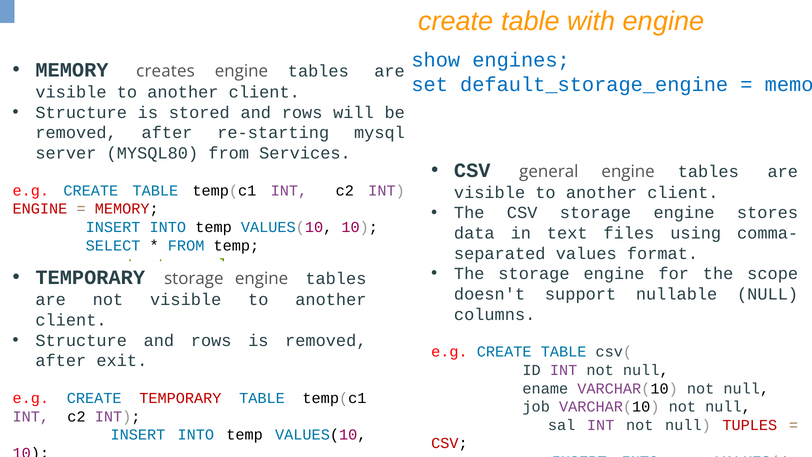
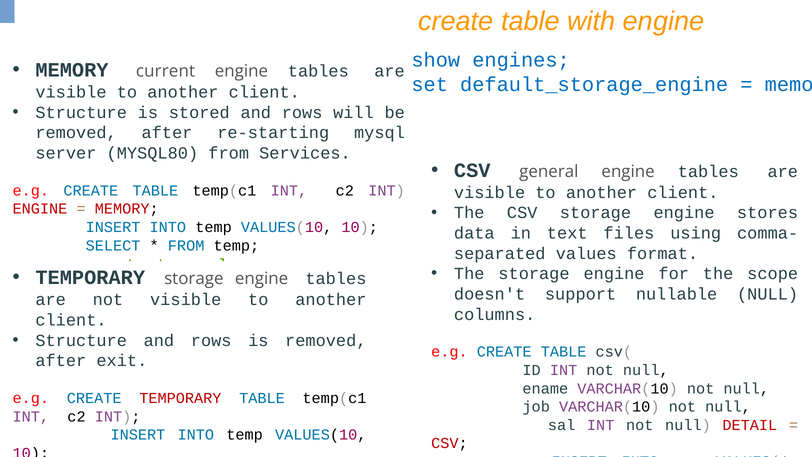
creates: creates -> current
TUPLES: TUPLES -> DETAIL
